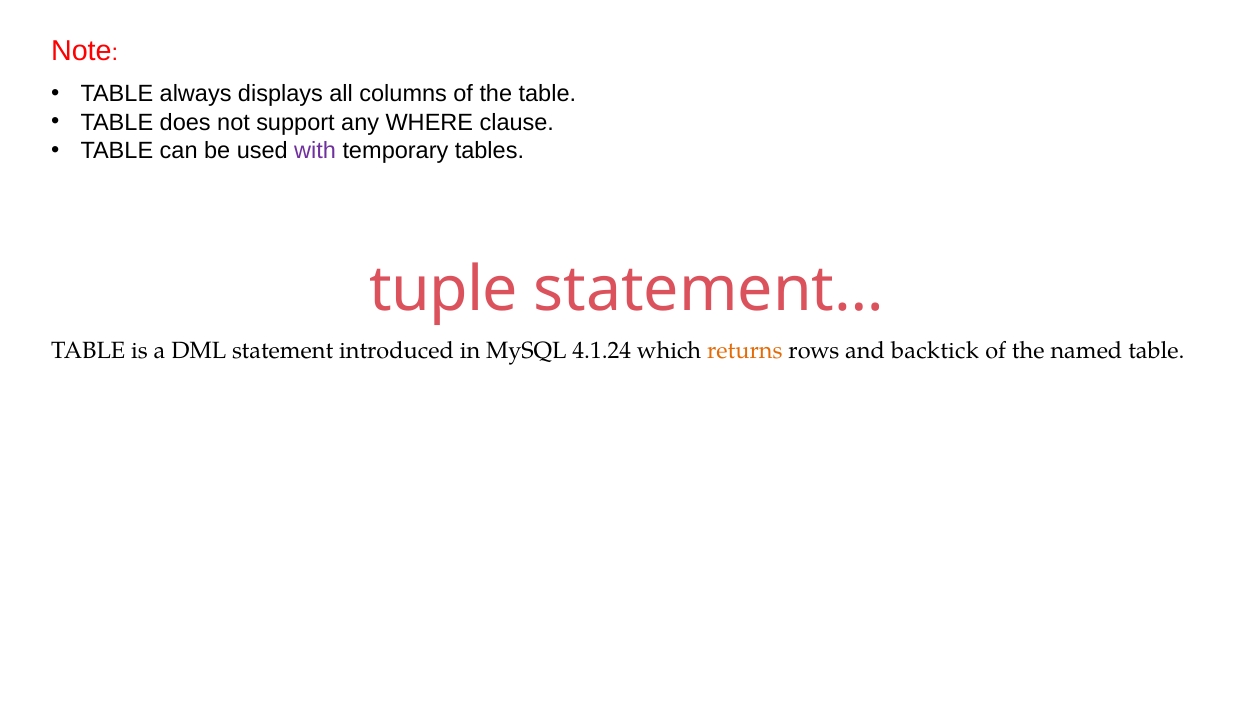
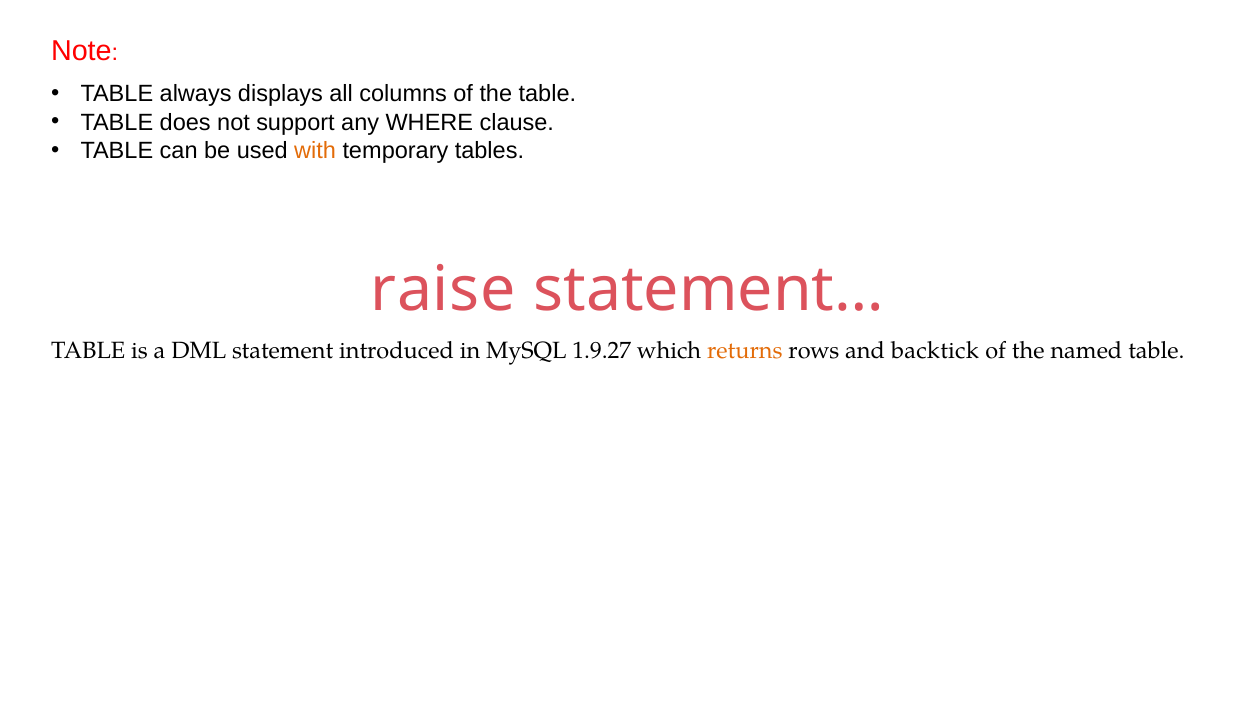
with colour: purple -> orange
tuple: tuple -> raise
4.1.24: 4.1.24 -> 1.9.27
